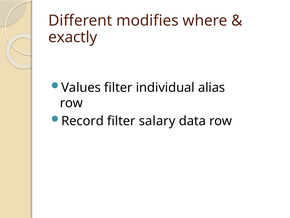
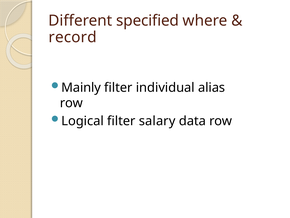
modifies: modifies -> specified
exactly: exactly -> record
Values: Values -> Mainly
Record: Record -> Logical
